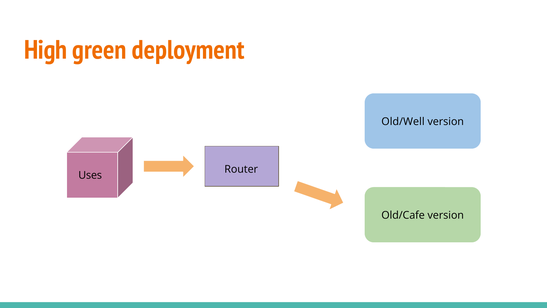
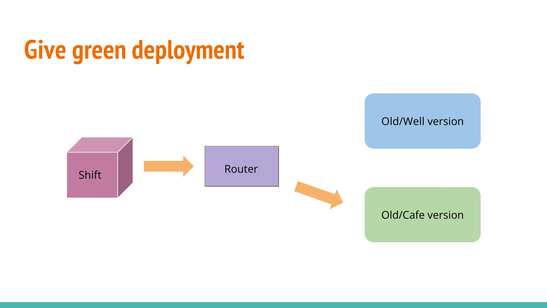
High: High -> Give
Uses: Uses -> Shift
